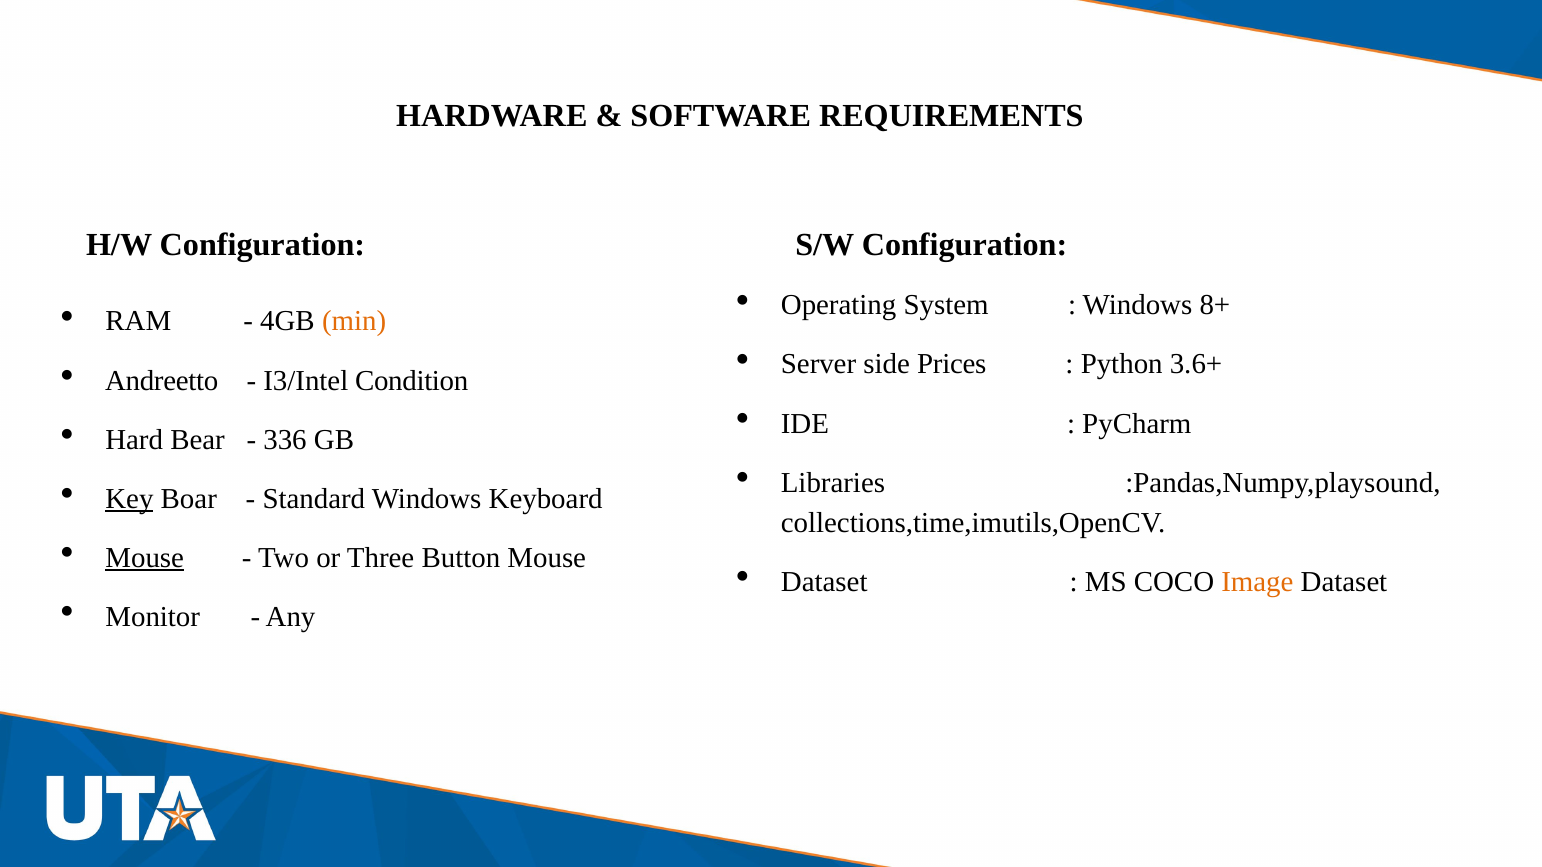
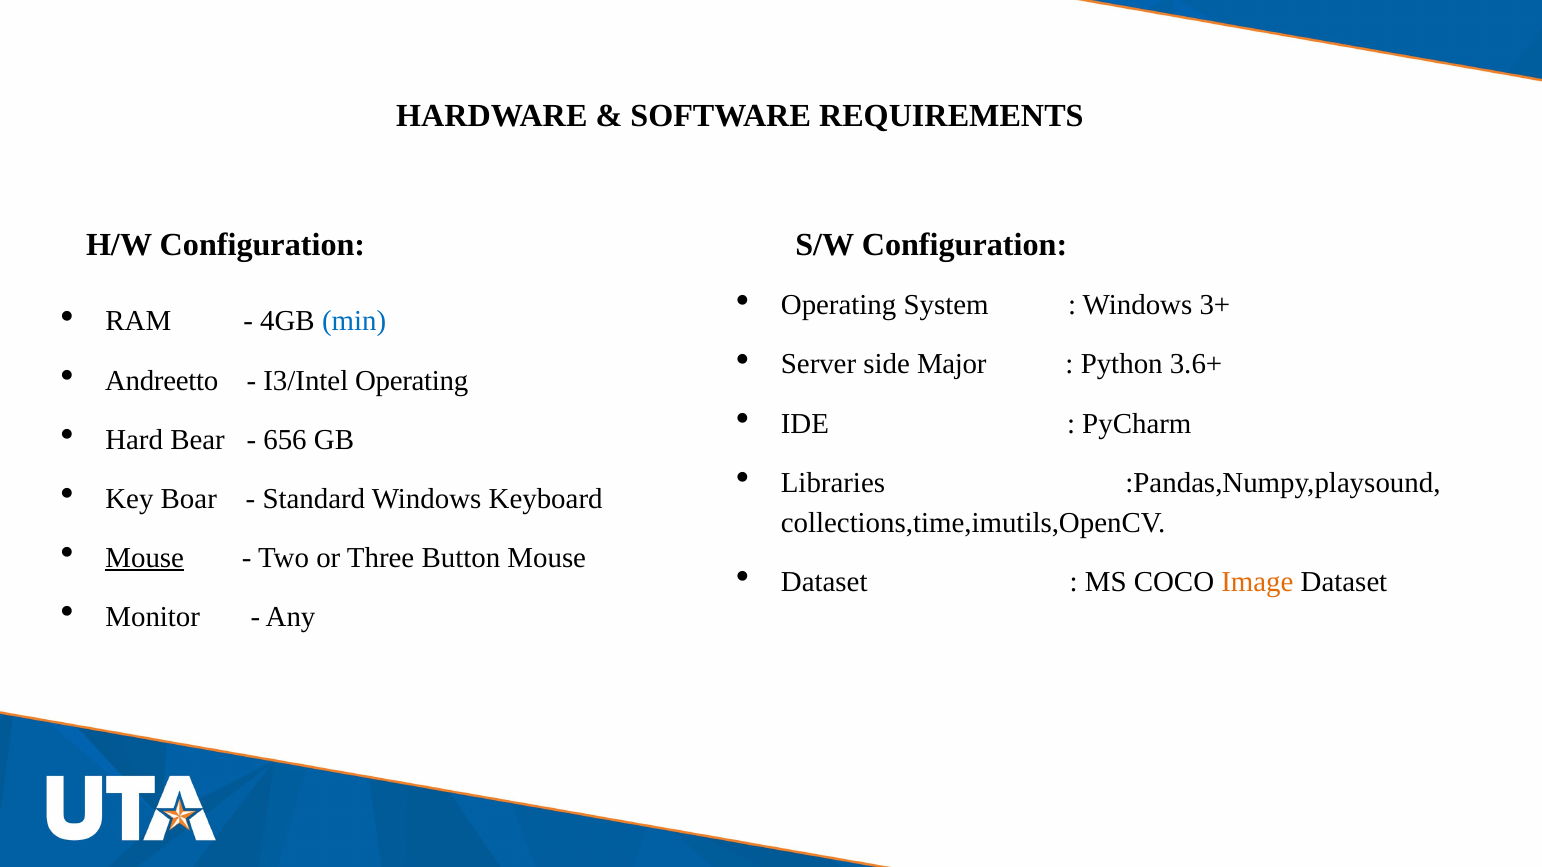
8+: 8+ -> 3+
min colour: orange -> blue
Prices: Prices -> Major
I3/Intel Condition: Condition -> Operating
336: 336 -> 656
Key underline: present -> none
